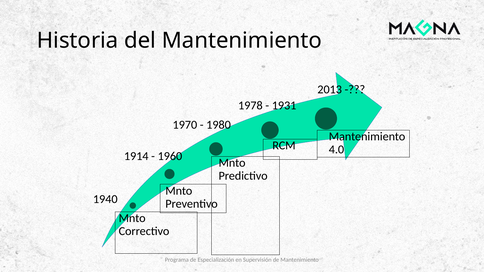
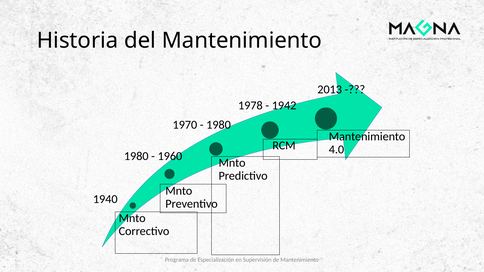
1931: 1931 -> 1942
1914 at (136, 156): 1914 -> 1980
